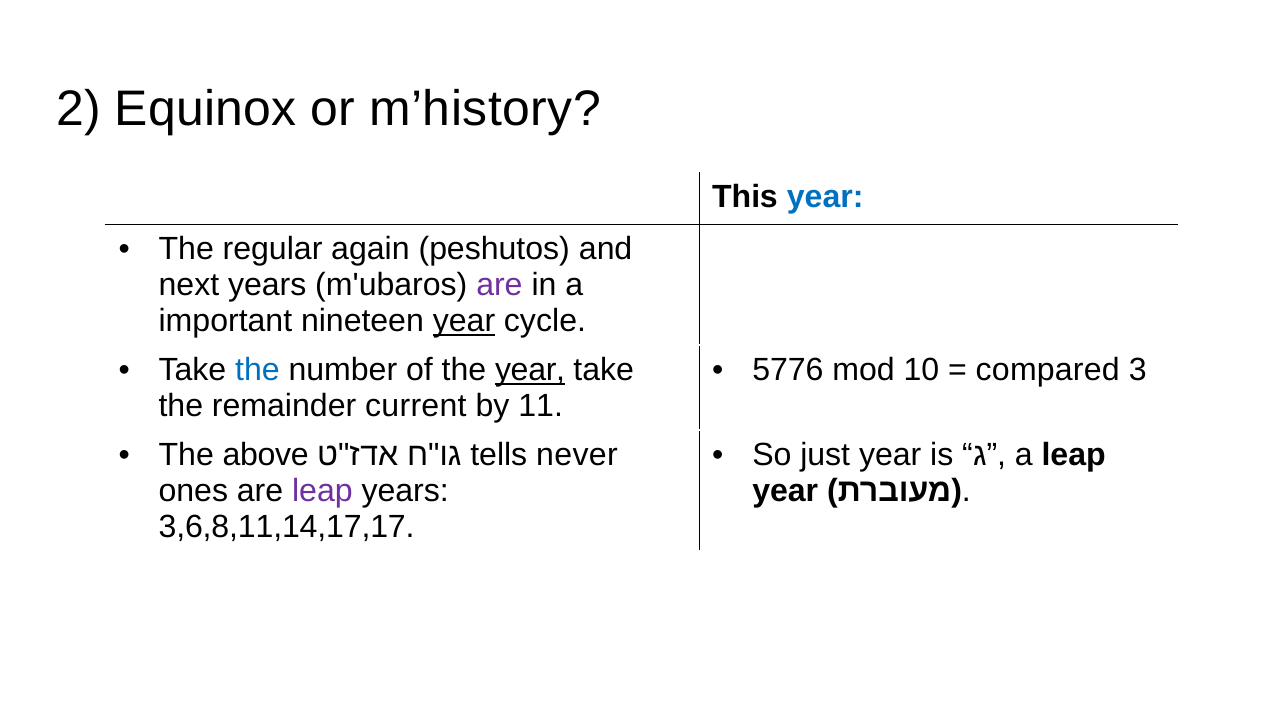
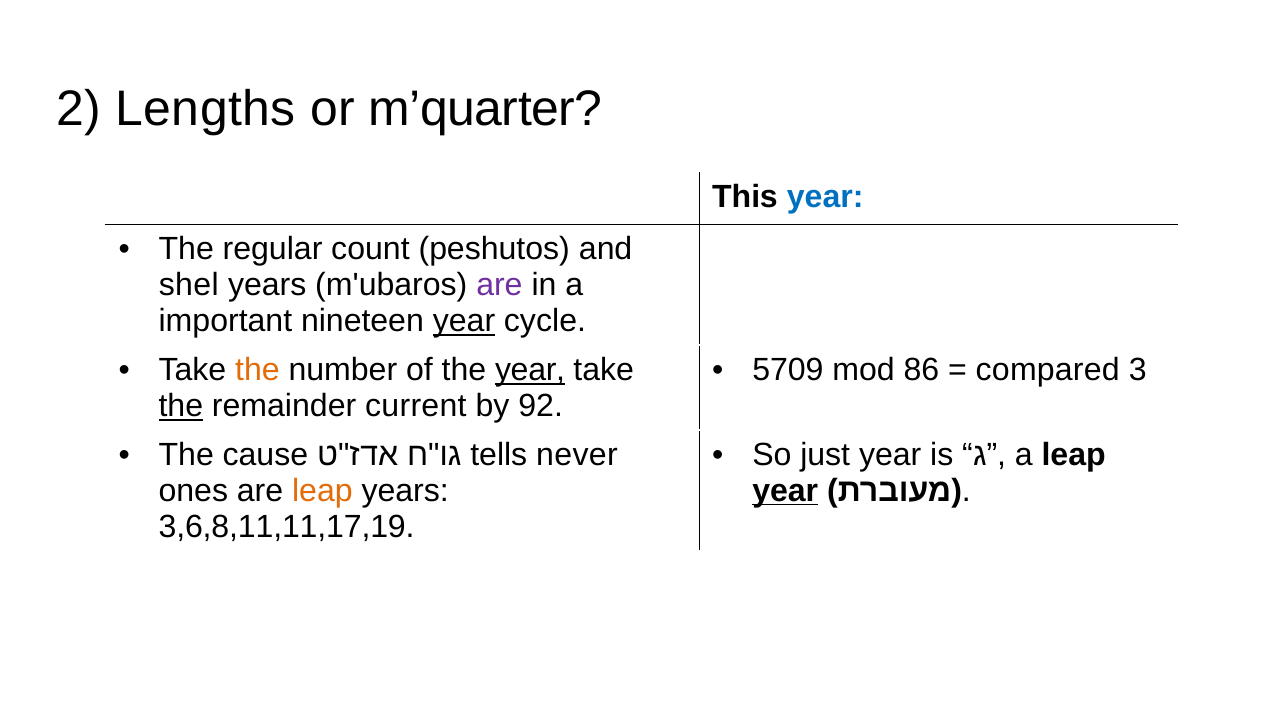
Equinox: Equinox -> Lengths
m’history: m’history -> m’quarter
again: again -> count
next: next -> shel
the at (257, 370) colour: blue -> orange
5776: 5776 -> 5709
10: 10 -> 86
the at (181, 406) underline: none -> present
11: 11 -> 92
above: above -> cause
leap at (322, 491) colour: purple -> orange
year at (785, 491) underline: none -> present
3,6,8,11,14,17,17: 3,6,8,11,14,17,17 -> 3,6,8,11,11,17,19
